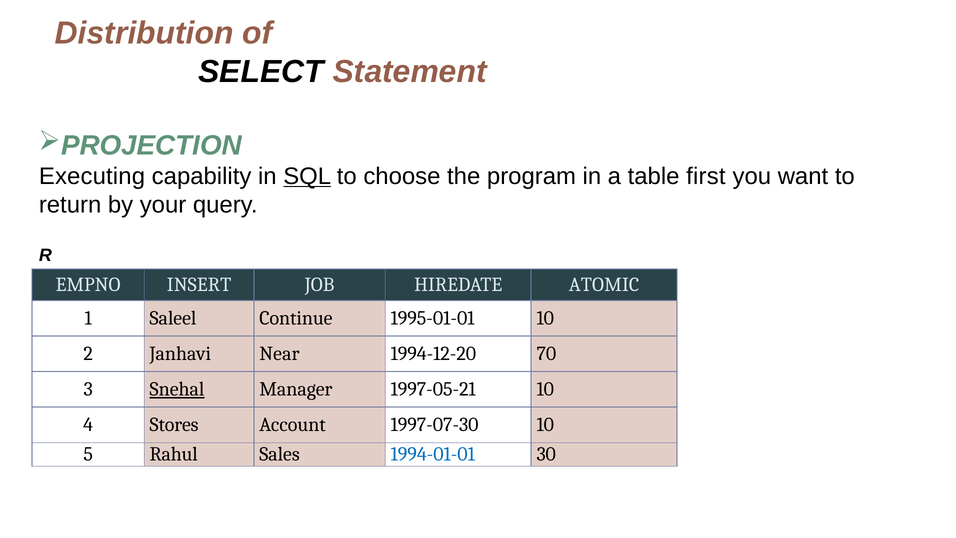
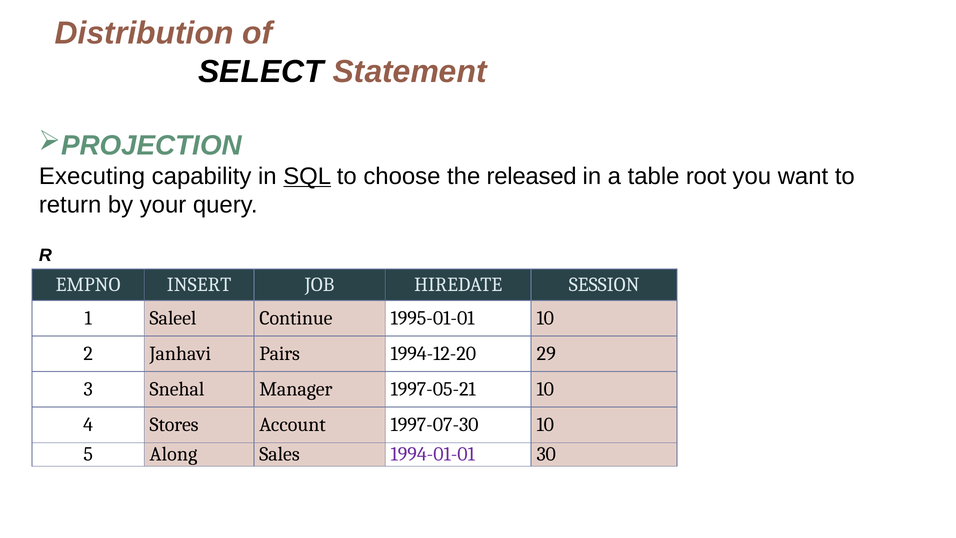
program: program -> released
first: first -> root
ATOMIC: ATOMIC -> SESSION
Near: Near -> Pairs
70: 70 -> 29
Snehal underline: present -> none
Rahul: Rahul -> Along
1994-01-01 colour: blue -> purple
